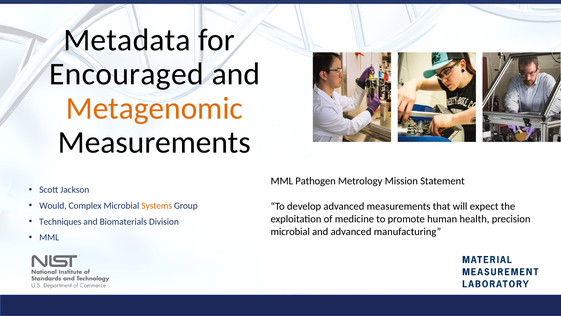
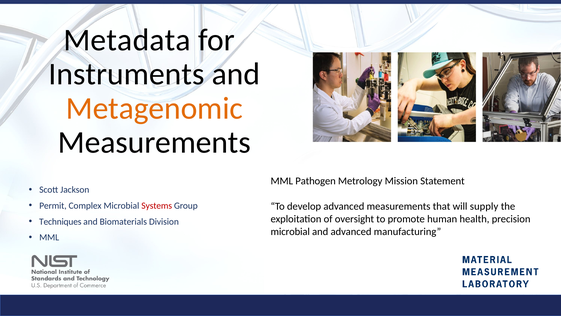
Encouraged: Encouraged -> Instruments
Would: Would -> Permit
Systems colour: orange -> red
expect: expect -> supply
medicine: medicine -> oversight
